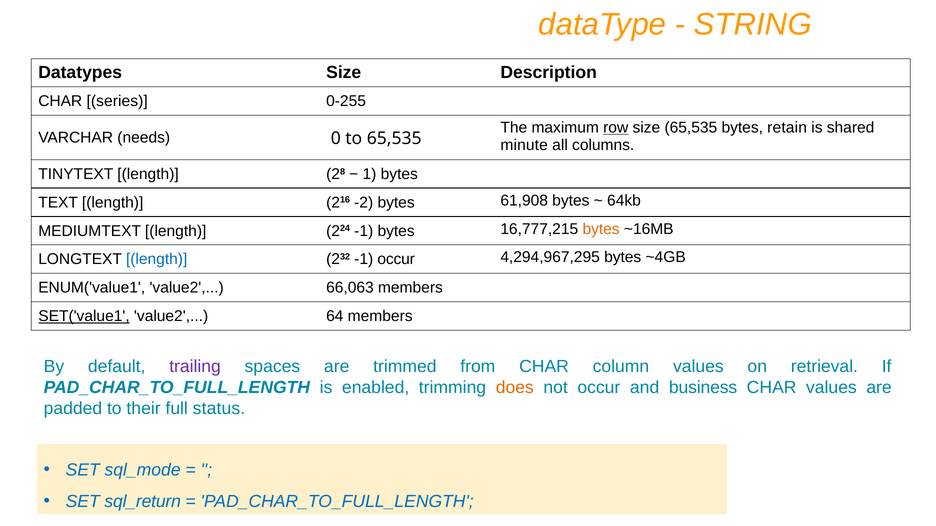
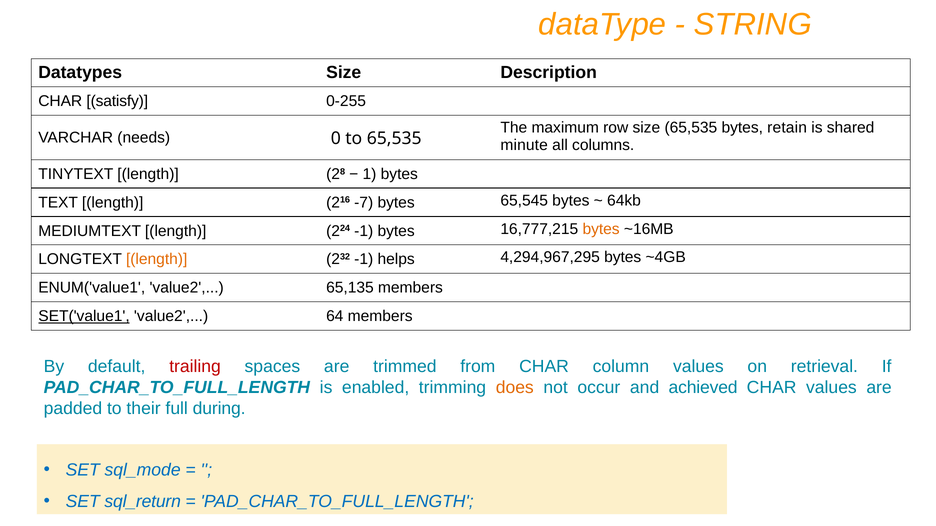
series: series -> satisfy
row underline: present -> none
-2: -2 -> -7
61,908: 61,908 -> 65,545
length at (157, 260) colour: blue -> orange
-1 occur: occur -> helps
66,063: 66,063 -> 65,135
trailing colour: purple -> red
business: business -> achieved
status: status -> during
